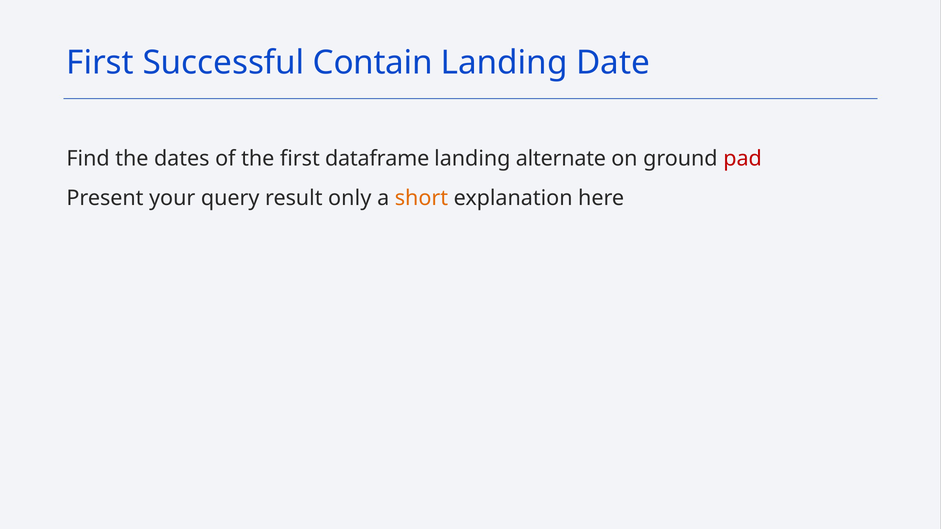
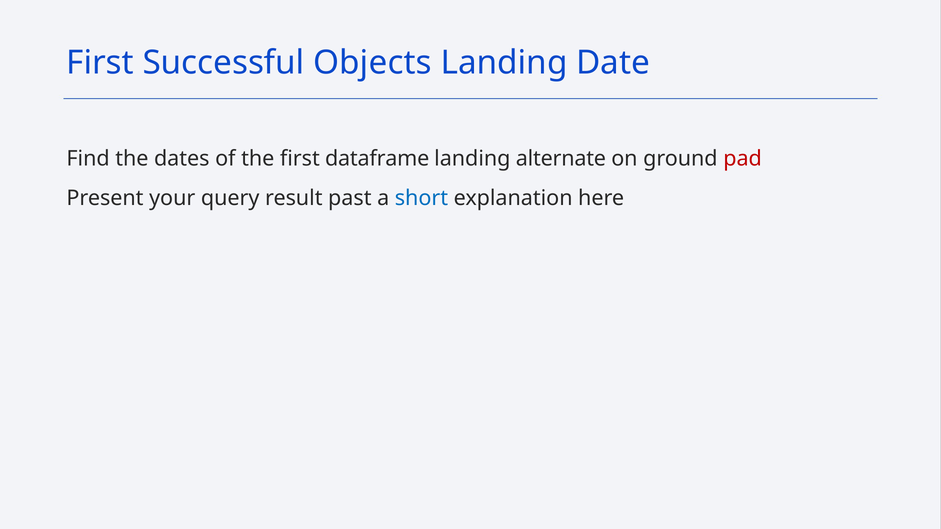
Contain: Contain -> Objects
only: only -> past
short colour: orange -> blue
